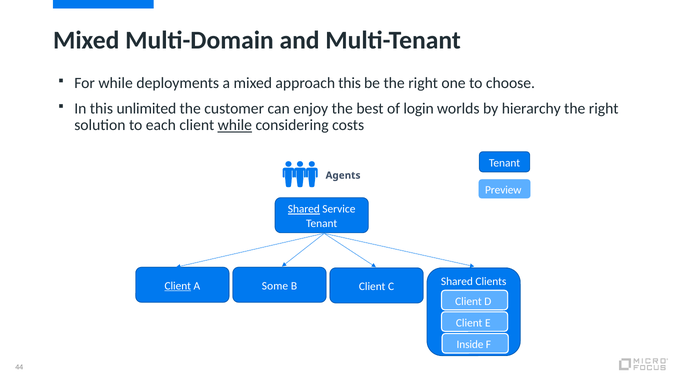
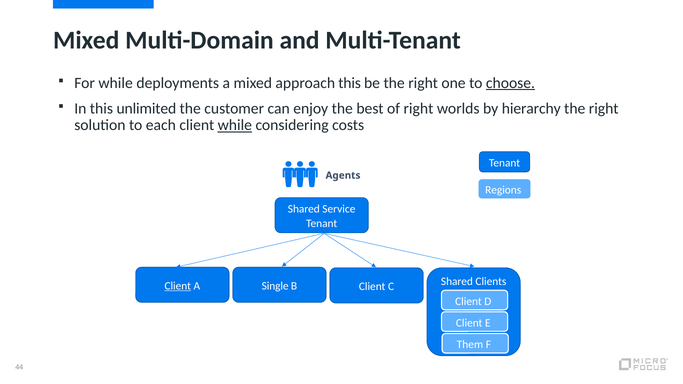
choose underline: none -> present
of login: login -> right
Preview: Preview -> Regions
Shared at (304, 209) underline: present -> none
Some: Some -> Single
Inside: Inside -> Them
